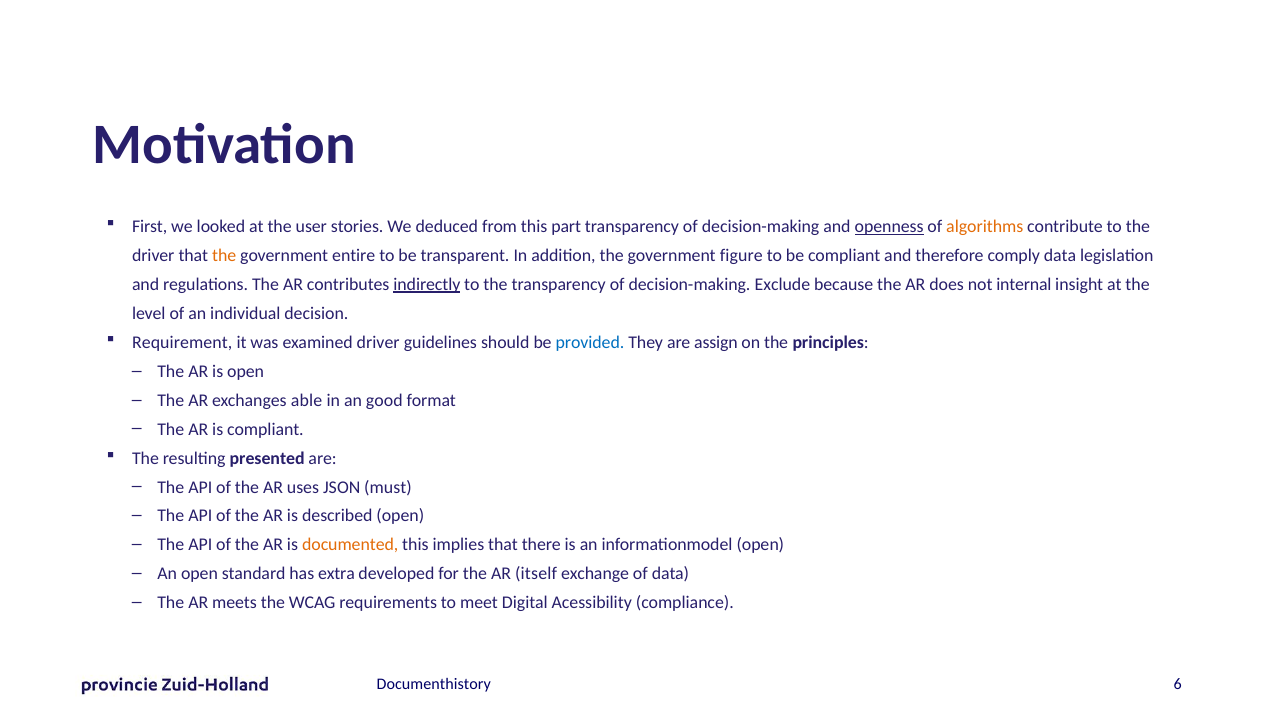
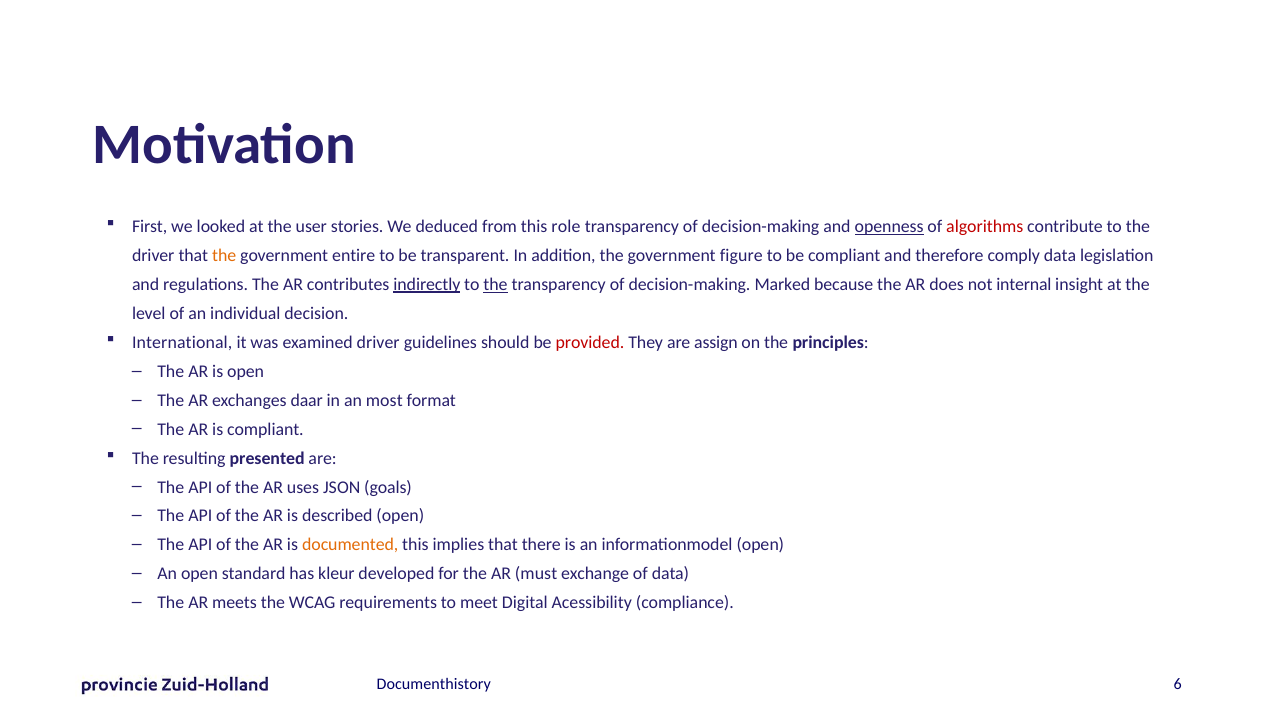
part: part -> role
algorithms colour: orange -> red
the at (496, 284) underline: none -> present
Exclude: Exclude -> Marked
Requirement: Requirement -> International
provided colour: blue -> red
able: able -> daar
good: good -> most
must: must -> goals
extra: extra -> kleur
itself: itself -> must
